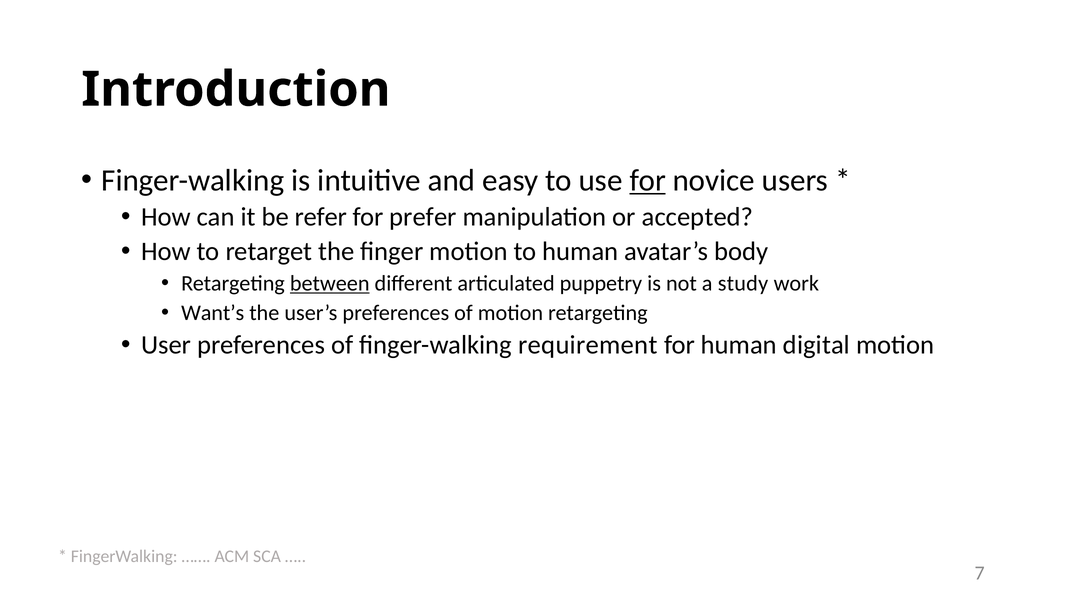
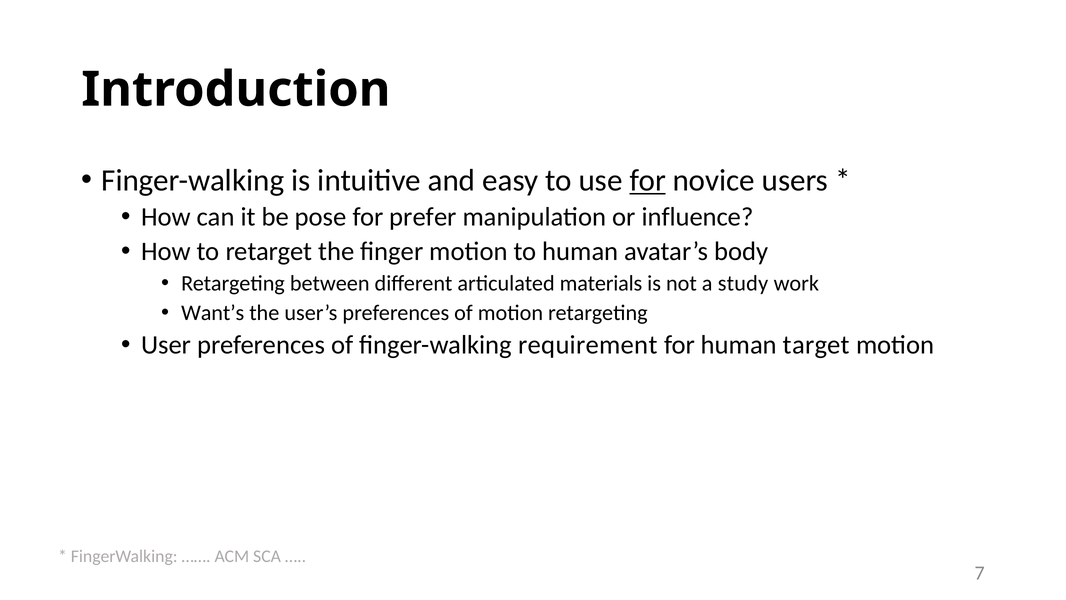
refer: refer -> pose
accepted: accepted -> influence
between underline: present -> none
puppetry: puppetry -> materials
digital: digital -> target
